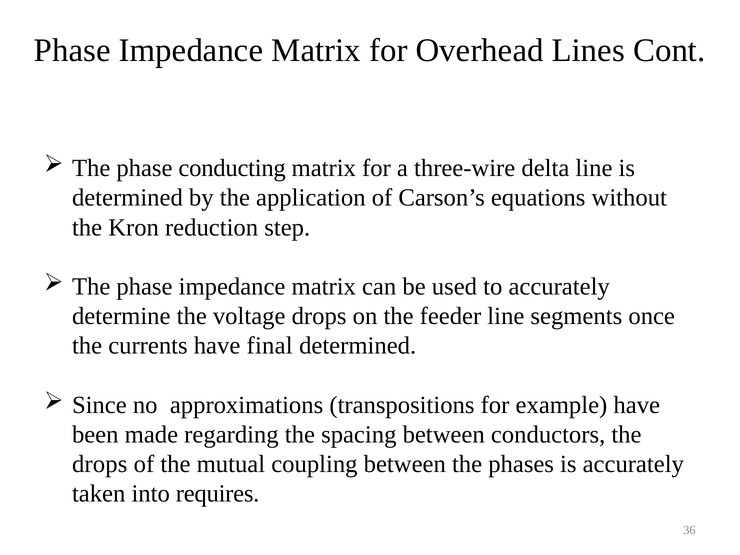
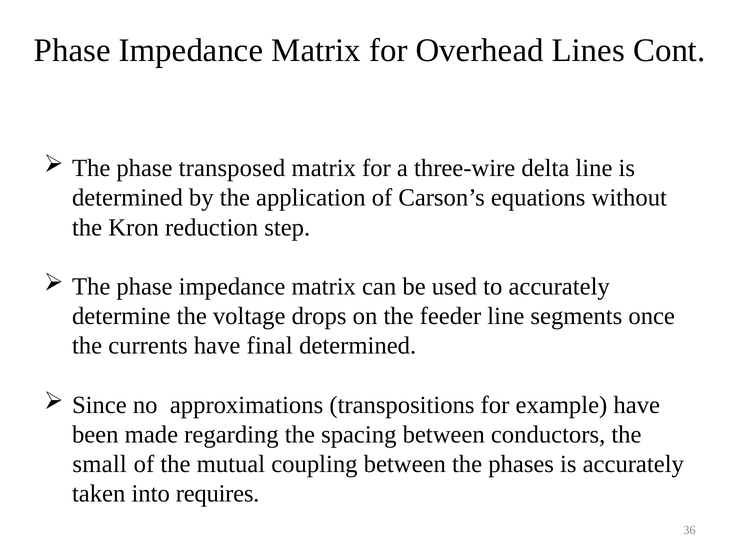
conducting: conducting -> transposed
drops at (100, 464): drops -> small
